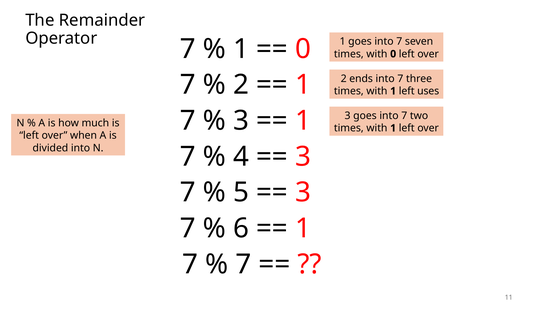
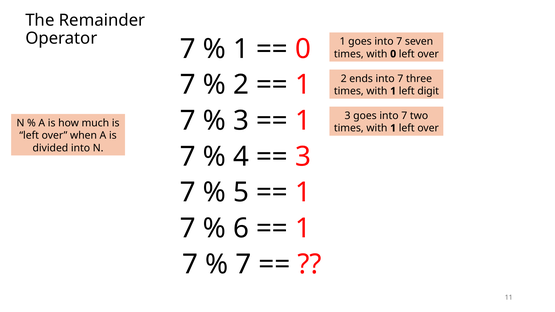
uses: uses -> digit
3 at (303, 193): 3 -> 1
